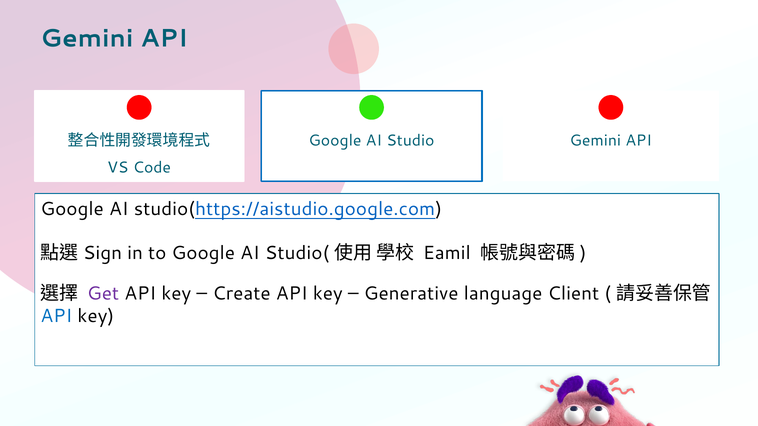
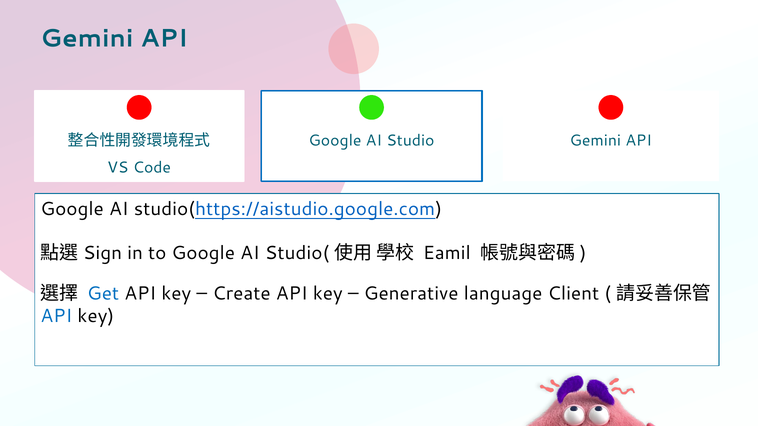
Get colour: purple -> blue
